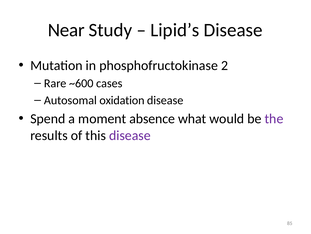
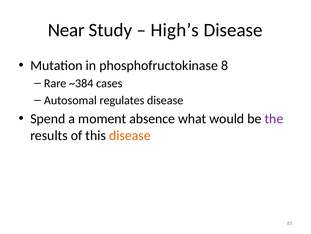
Lipid’s: Lipid’s -> High’s
2: 2 -> 8
~600: ~600 -> ~384
oxidation: oxidation -> regulates
disease at (130, 135) colour: purple -> orange
